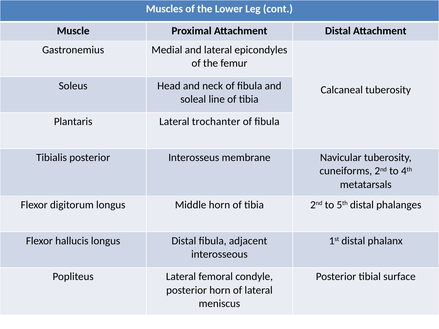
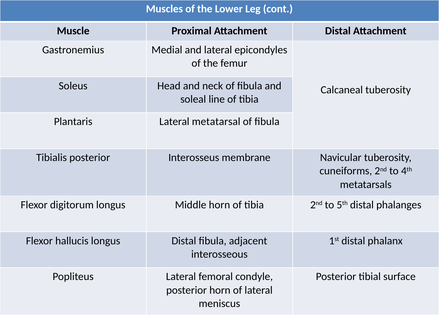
trochanter: trochanter -> metatarsal
